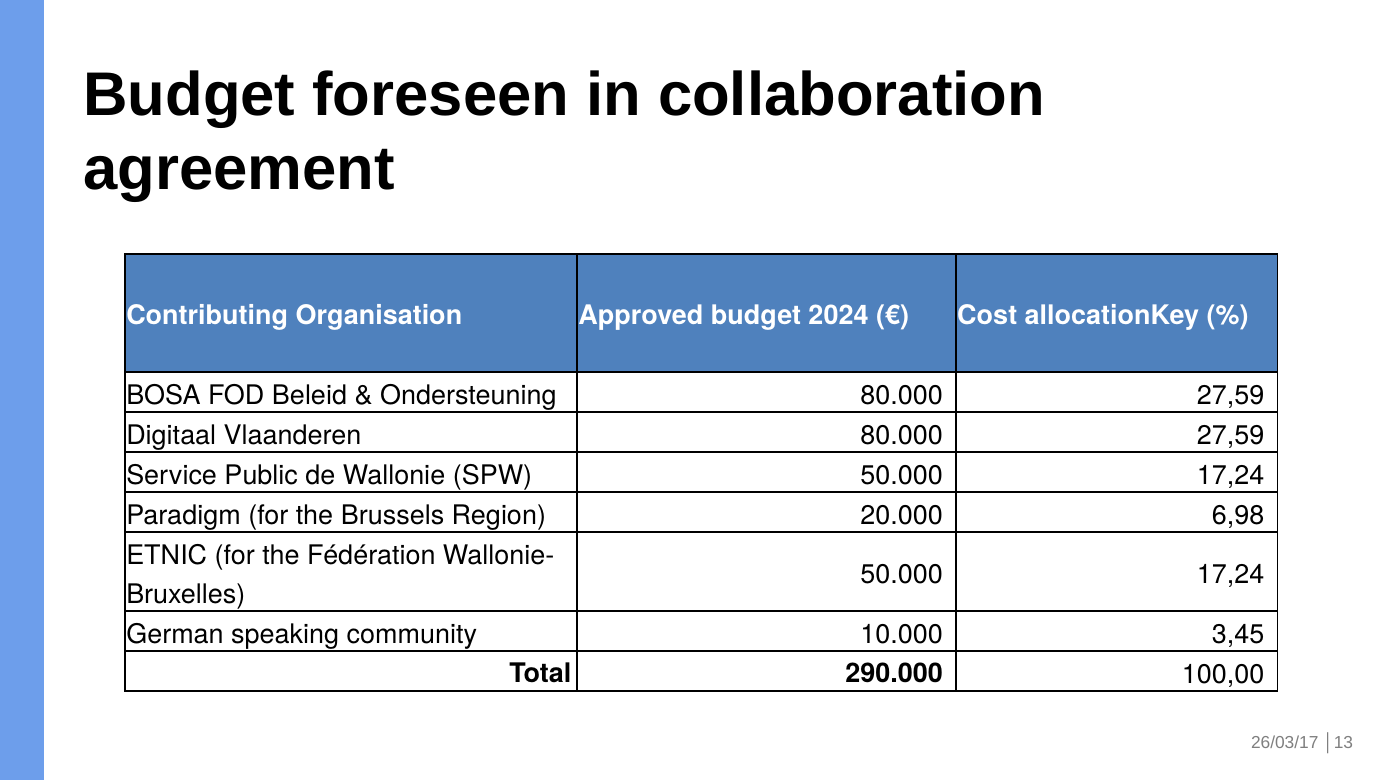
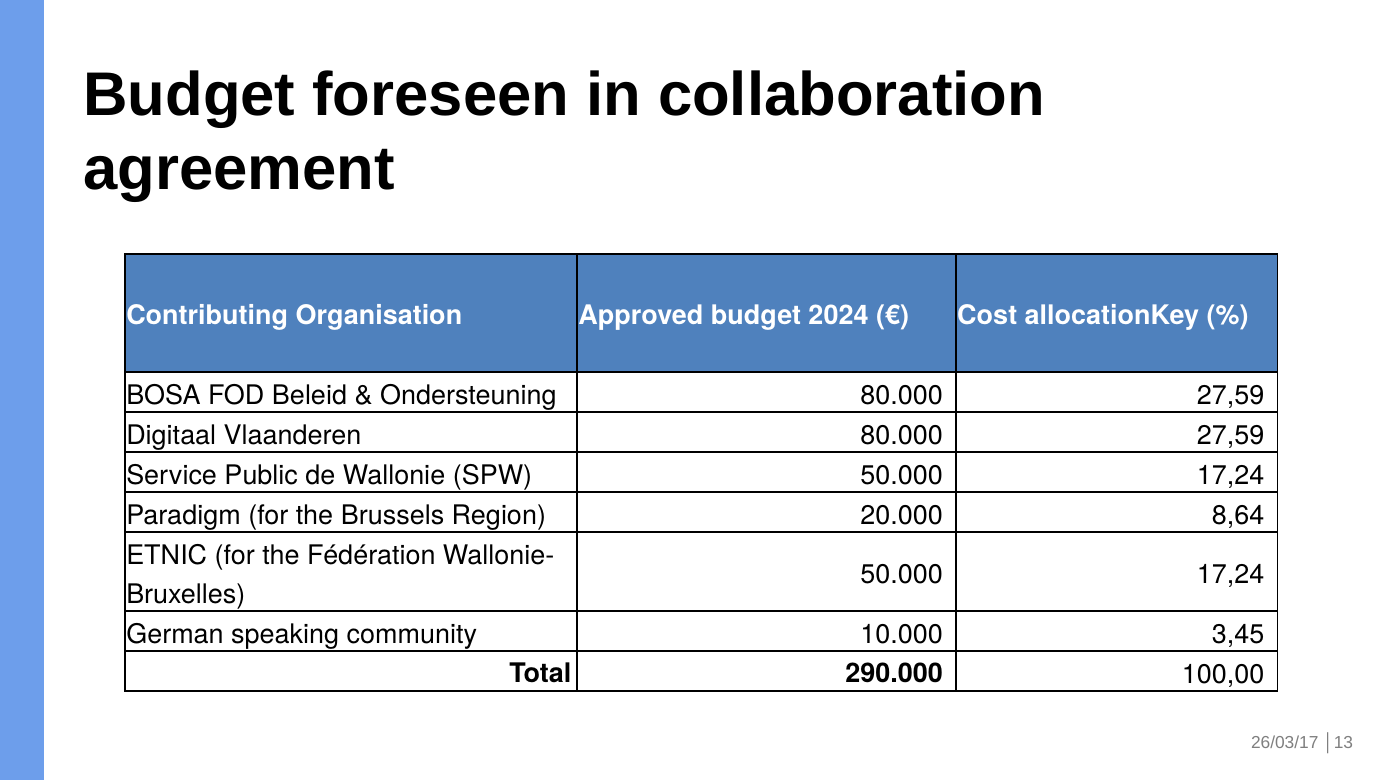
6,98: 6,98 -> 8,64
